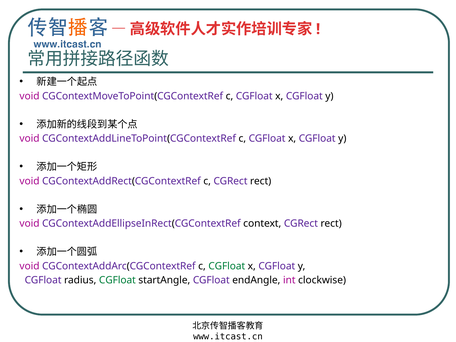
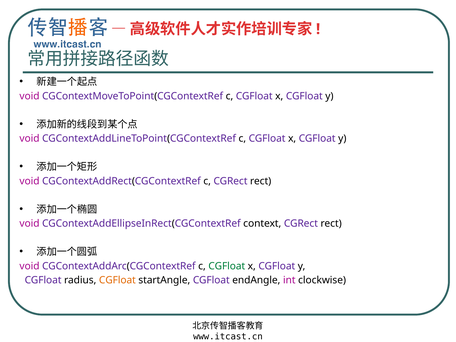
CGFloat at (117, 280) colour: green -> orange
